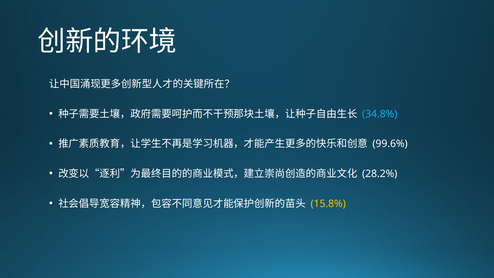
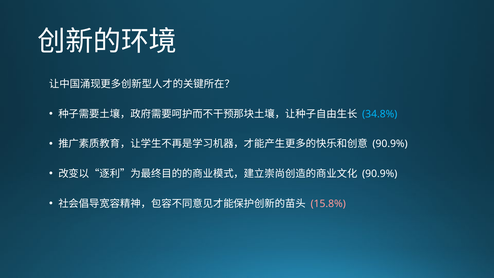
99.6% at (390, 144): 99.6% -> 90.9%
28.2% at (380, 174): 28.2% -> 90.9%
15.8% colour: yellow -> pink
